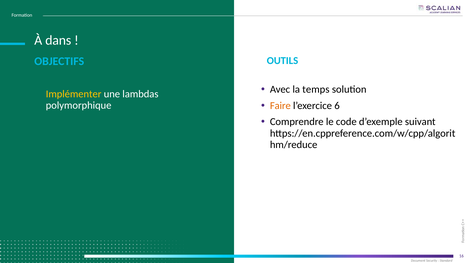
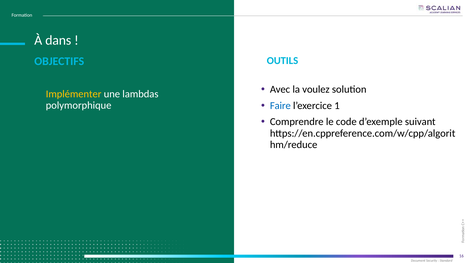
temps: temps -> voulez
Faire colour: orange -> blue
6: 6 -> 1
